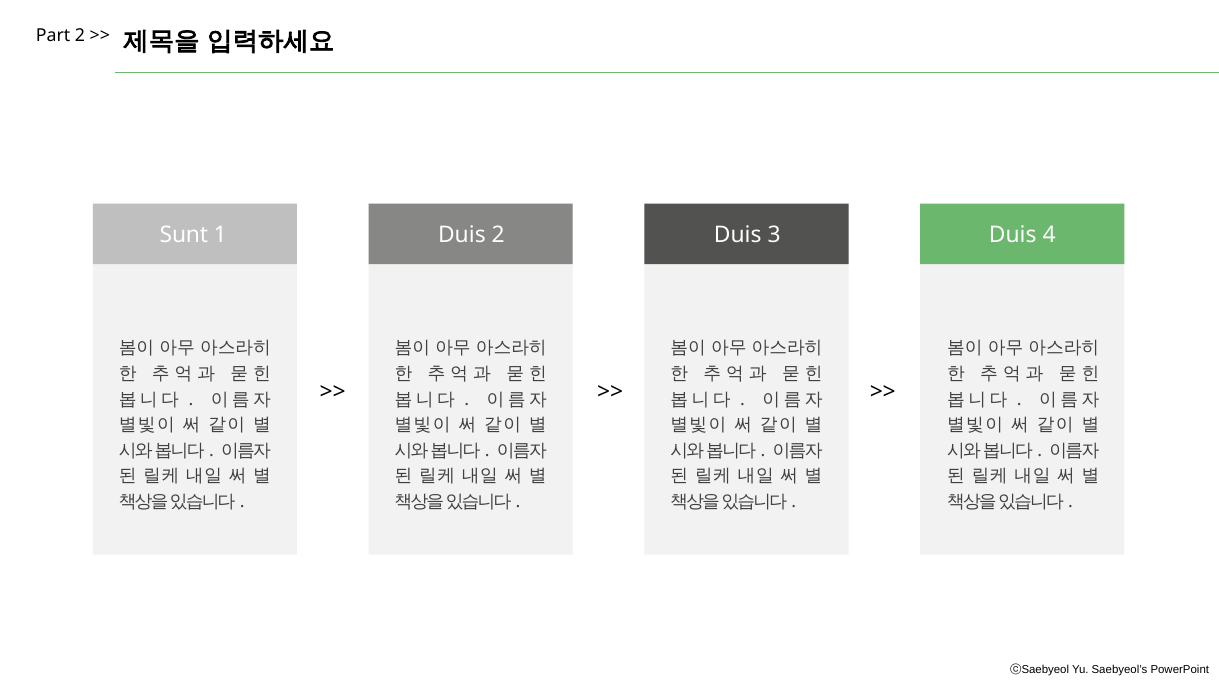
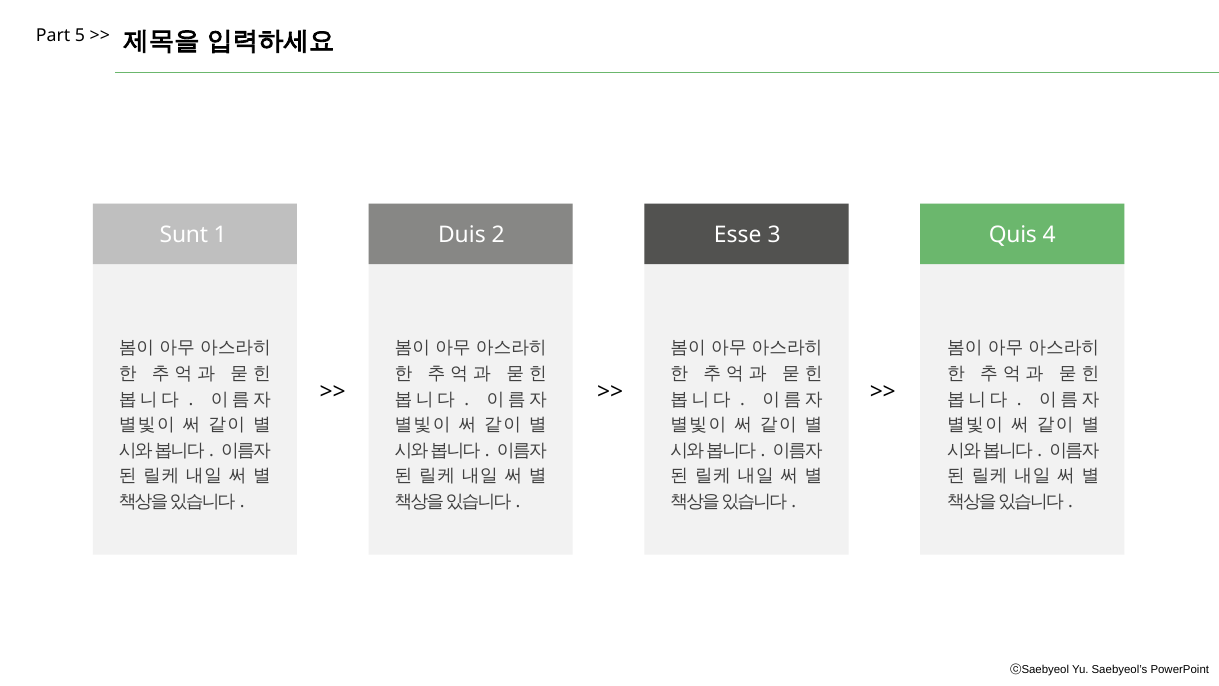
Part 2: 2 -> 5
2 Duis: Duis -> Esse
3 Duis: Duis -> Quis
